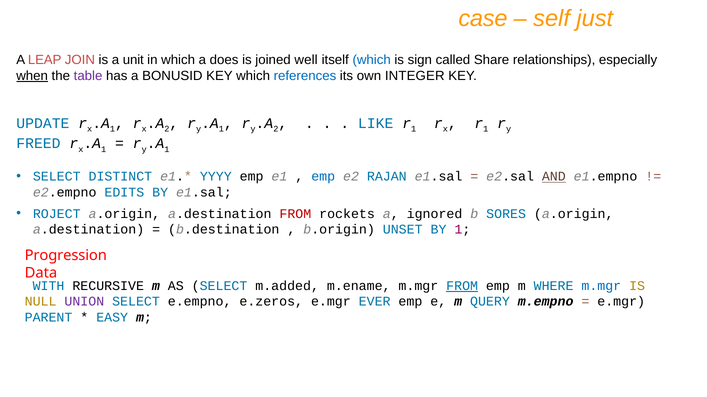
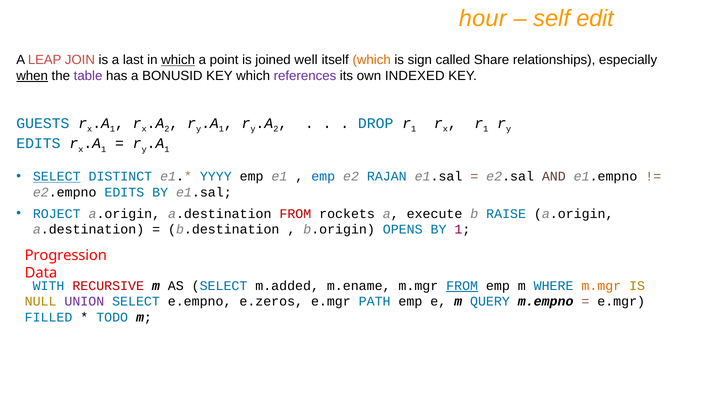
case: case -> hour
just: just -> edit
unit: unit -> last
which at (178, 60) underline: none -> present
does: does -> point
which at (372, 60) colour: blue -> orange
references colour: blue -> purple
INTEGER: INTEGER -> INDEXED
UPDATE: UPDATE -> GUESTS
LIKE: LIKE -> DROP
FREED at (38, 144): FREED -> EDITS
SELECT at (57, 177) underline: none -> present
AND underline: present -> none
ignored: ignored -> execute
SORES: SORES -> RAISE
UNSET: UNSET -> OPENS
RECURSIVE colour: black -> red
m.mgr at (601, 286) colour: blue -> orange
EVER: EVER -> PATH
PARENT: PARENT -> FILLED
EASY: EASY -> TODO
